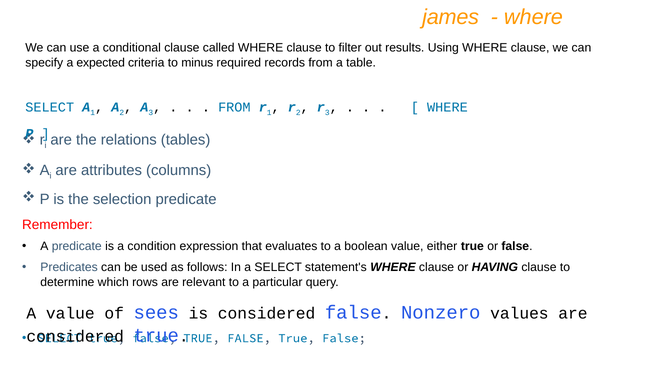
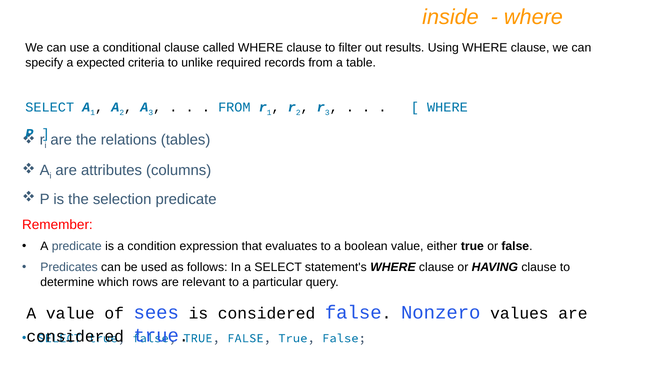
james: james -> inside
minus: minus -> unlike
